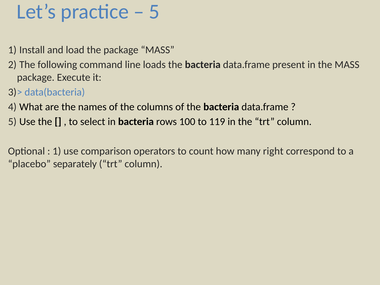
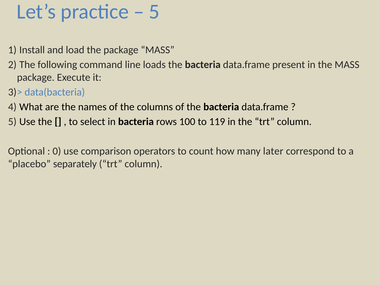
1 at (57, 151): 1 -> 0
right: right -> later
